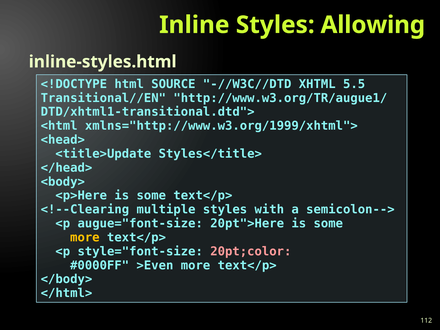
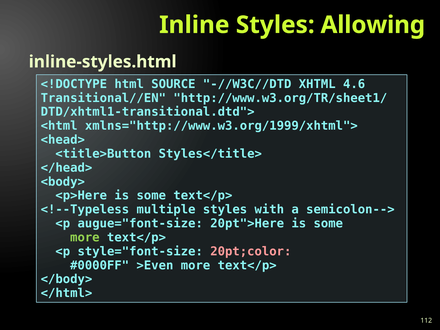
5.5: 5.5 -> 4.6
http://www.w3.org/TR/augue1/: http://www.w3.org/TR/augue1/ -> http://www.w3.org/TR/sheet1/
<title>Update: <title>Update -> <title>Button
<!--Clearing: <!--Clearing -> <!--Typeless
more at (85, 237) colour: yellow -> light green
